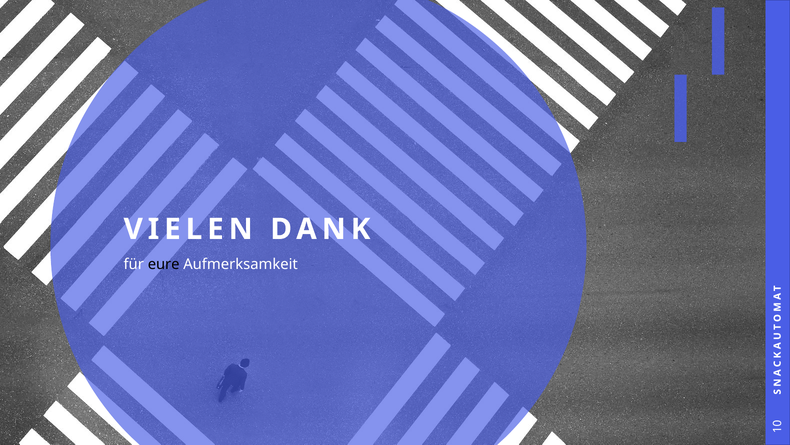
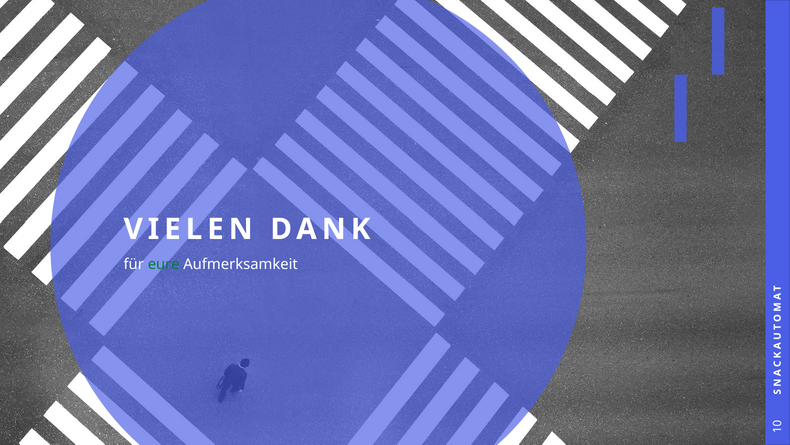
eure colour: black -> green
